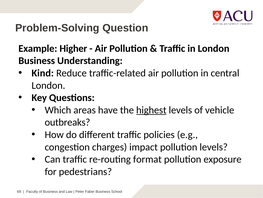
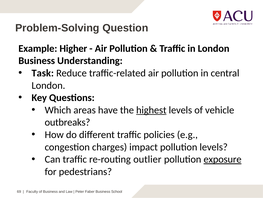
Kind: Kind -> Task
format: format -> outlier
exposure underline: none -> present
